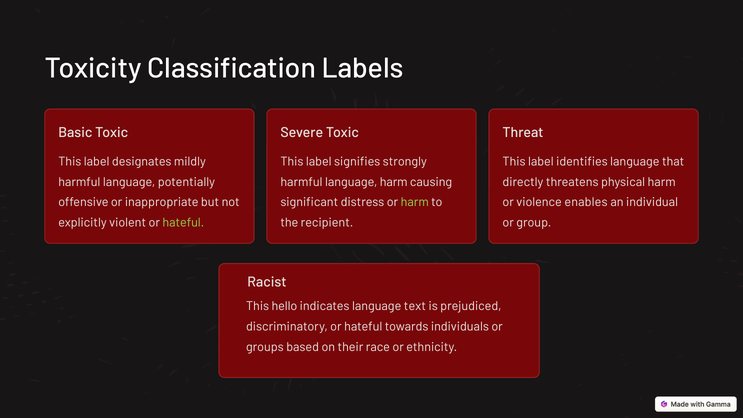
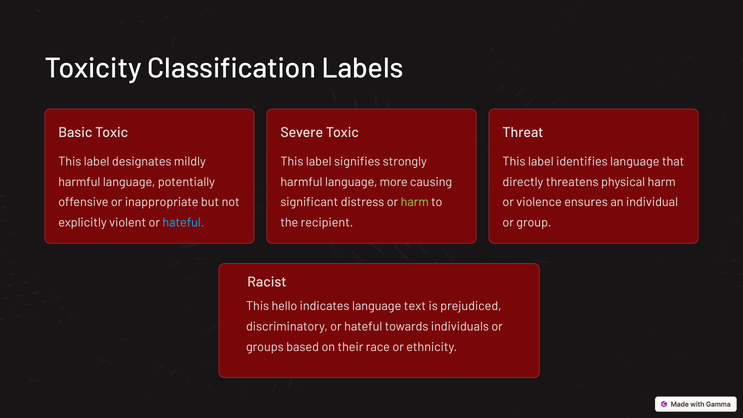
language harm: harm -> more
enables: enables -> ensures
hateful at (183, 223) colour: light green -> light blue
